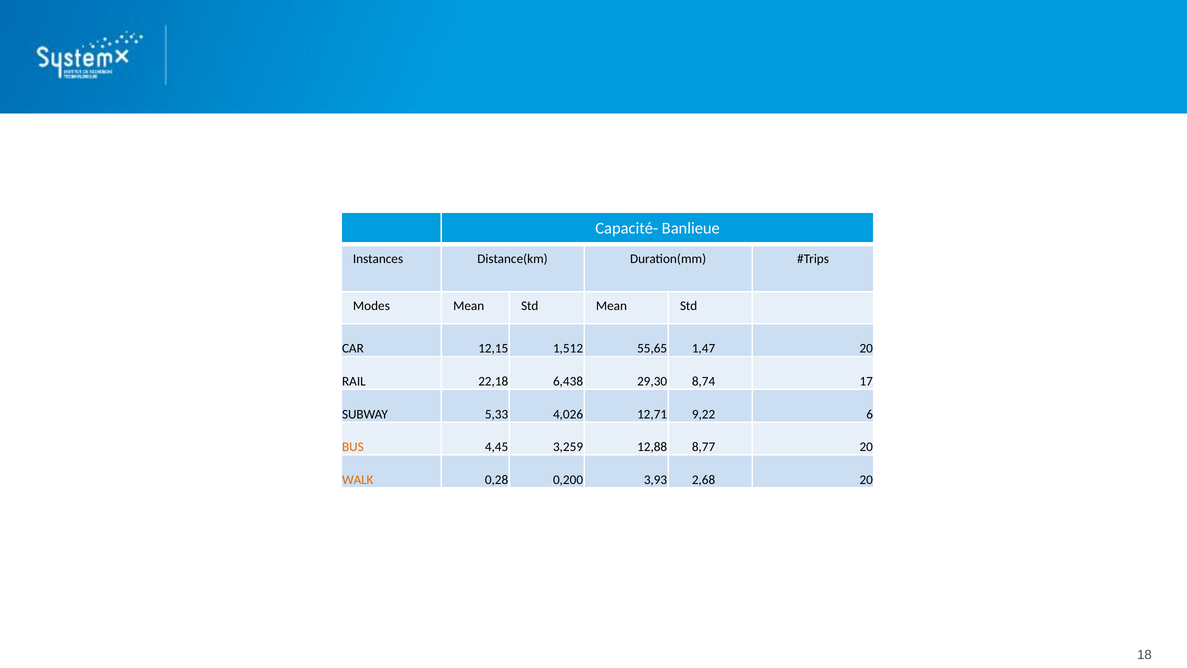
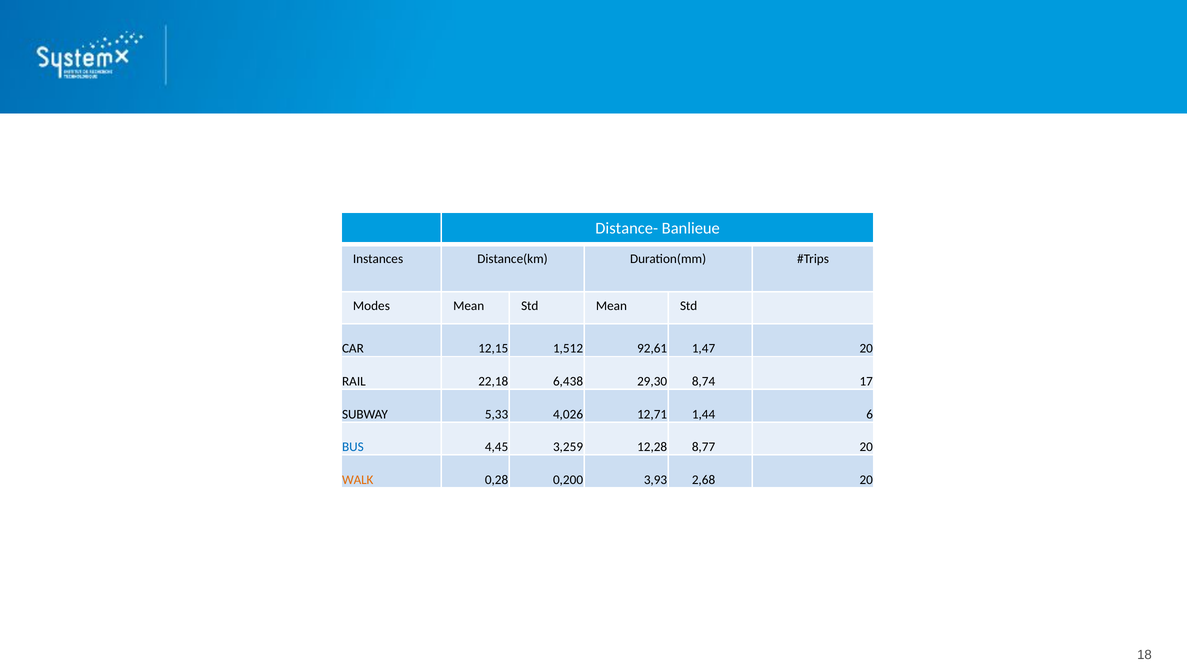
Capacité-: Capacité- -> Distance-
55,65: 55,65 -> 92,61
9,22: 9,22 -> 1,44
BUS colour: orange -> blue
12,88: 12,88 -> 12,28
